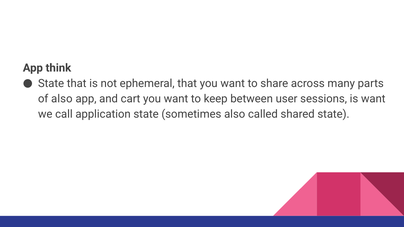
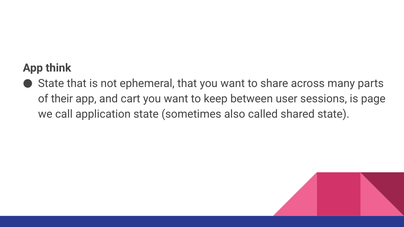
of also: also -> their
is want: want -> page
